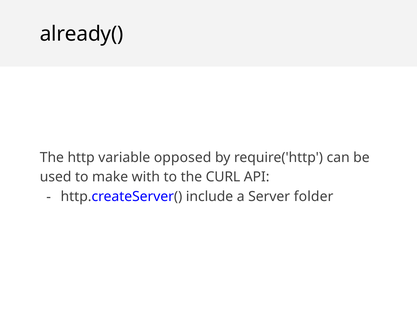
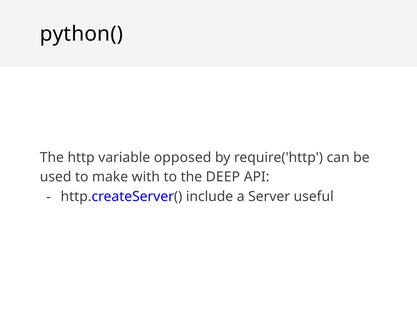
already(: already( -> python(
CURL: CURL -> DEEP
folder: folder -> useful
